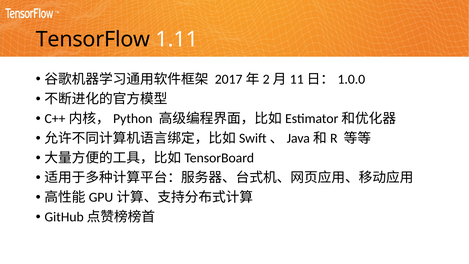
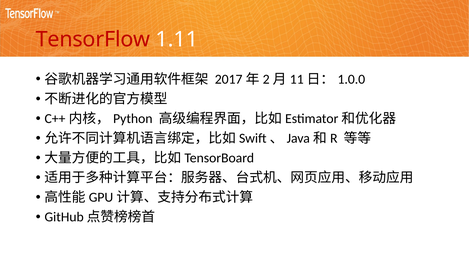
TensorFlow colour: black -> red
